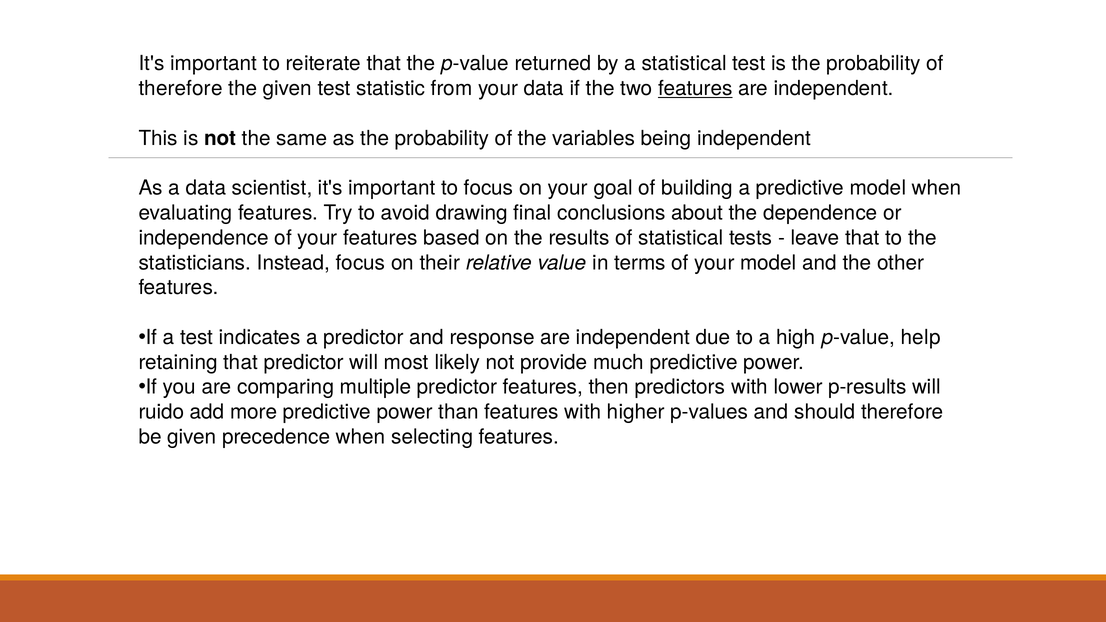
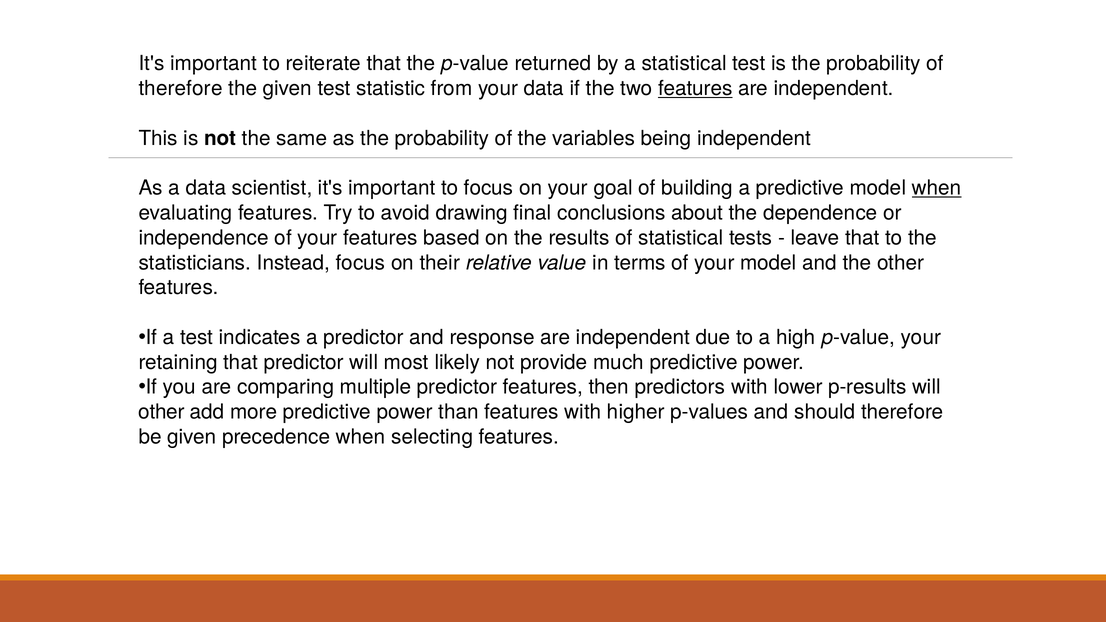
when at (937, 188) underline: none -> present
p-value help: help -> your
ruido at (161, 412): ruido -> other
